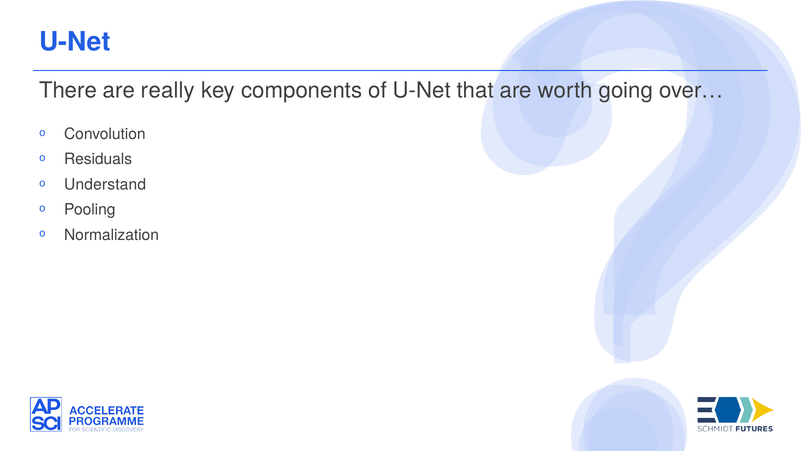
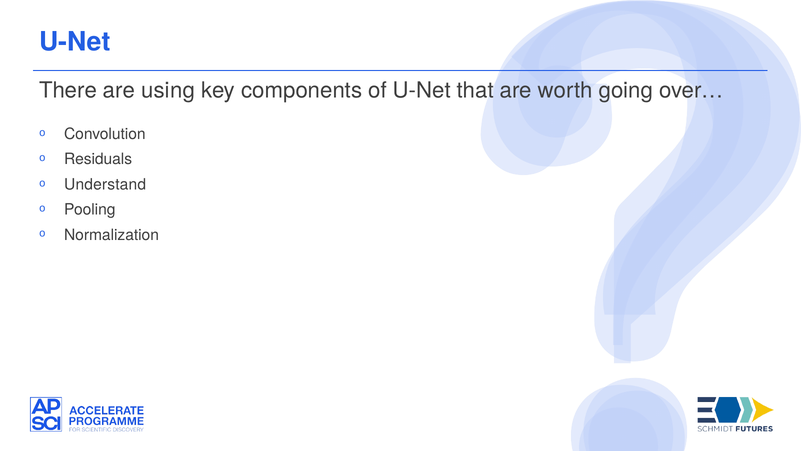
really: really -> using
